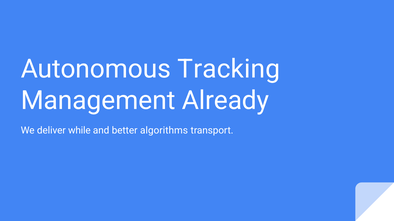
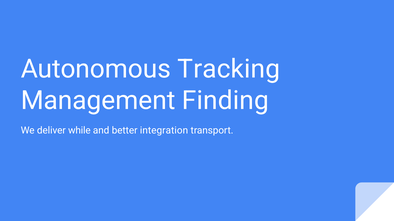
Already: Already -> Finding
algorithms: algorithms -> integration
